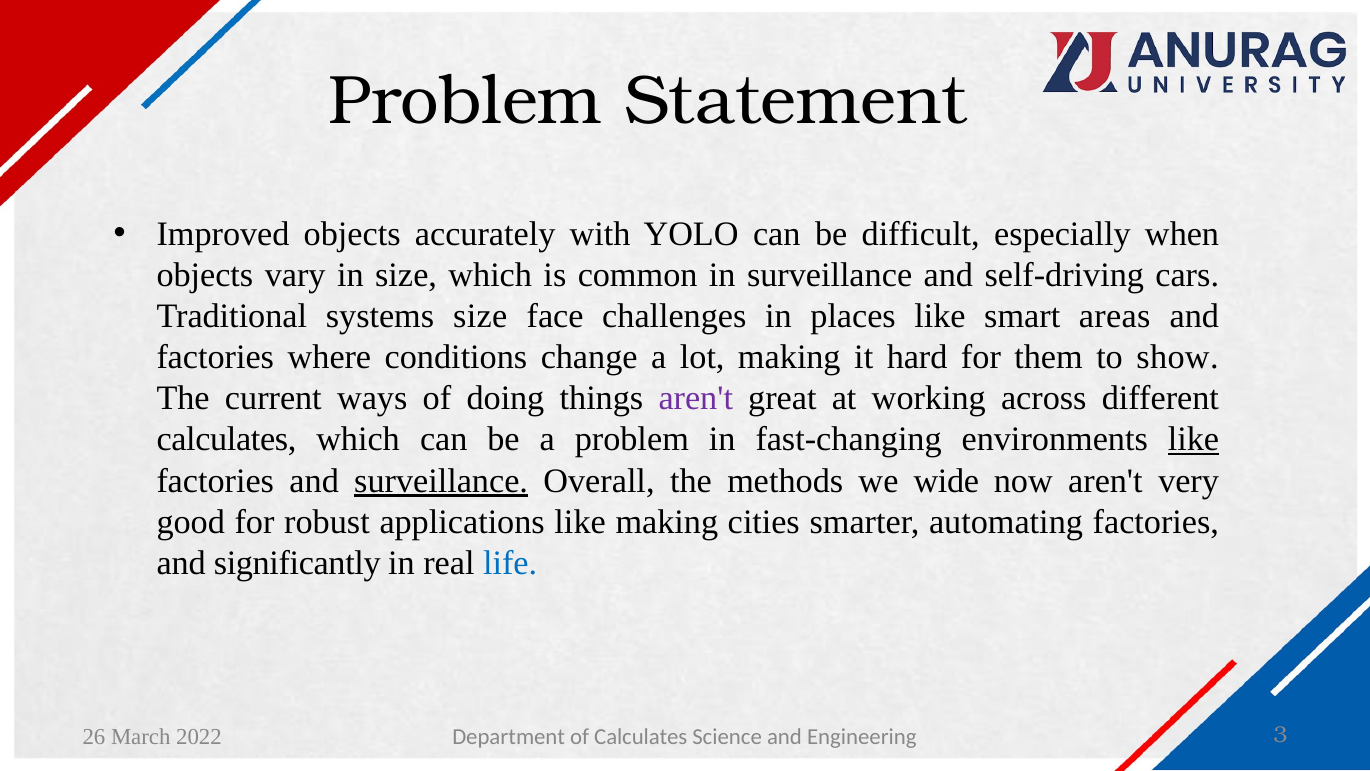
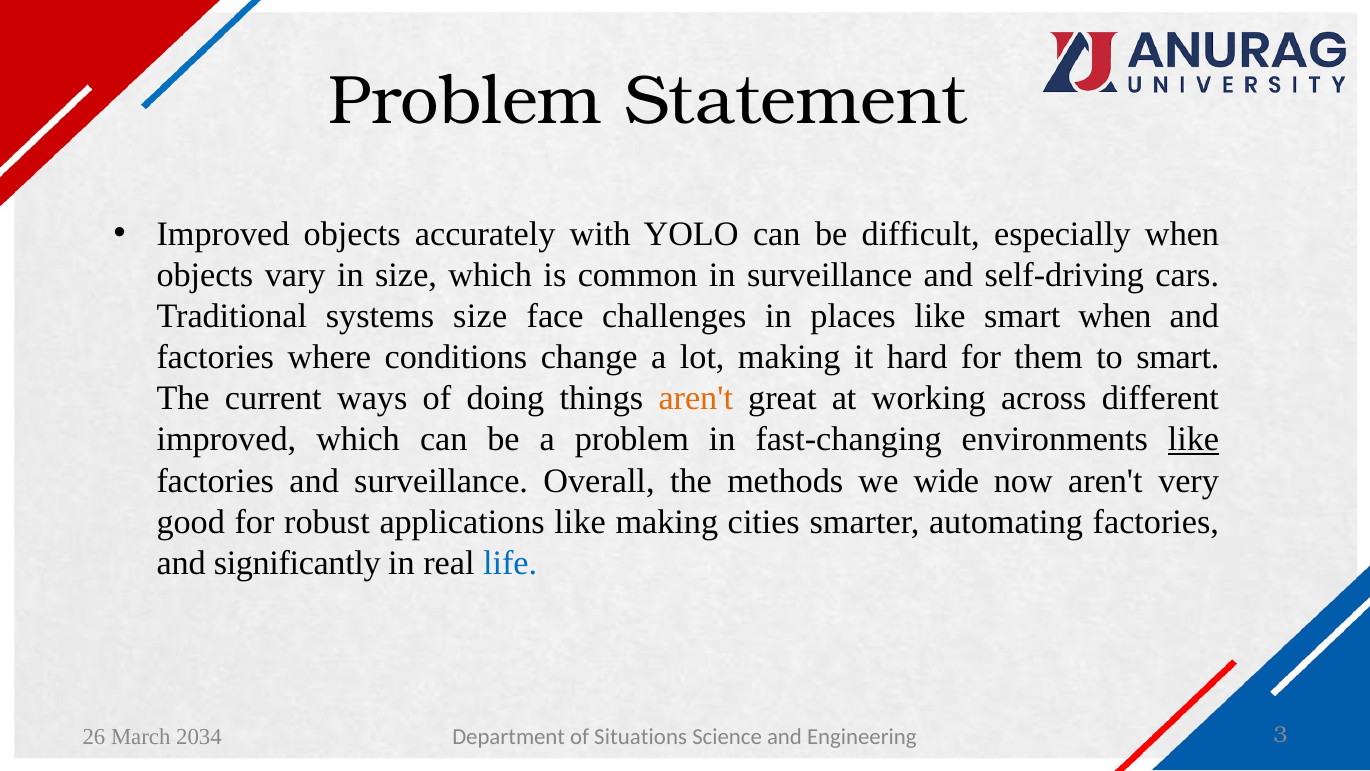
smart areas: areas -> when
to show: show -> smart
aren't at (696, 398) colour: purple -> orange
calculates at (227, 439): calculates -> improved
surveillance at (441, 481) underline: present -> none
2022: 2022 -> 2034
of Calculates: Calculates -> Situations
